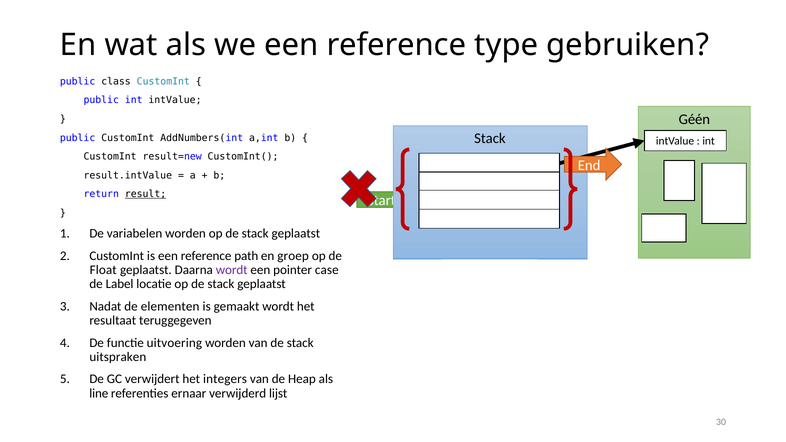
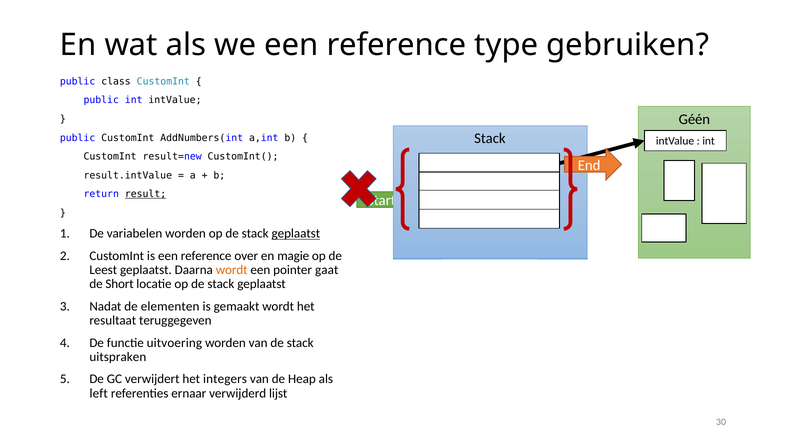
geplaatst at (296, 234) underline: none -> present
path: path -> over
groep: groep -> magie
Float: Float -> Leest
wordt at (232, 270) colour: purple -> orange
case: case -> gaat
Label: Label -> Short
line: line -> left
